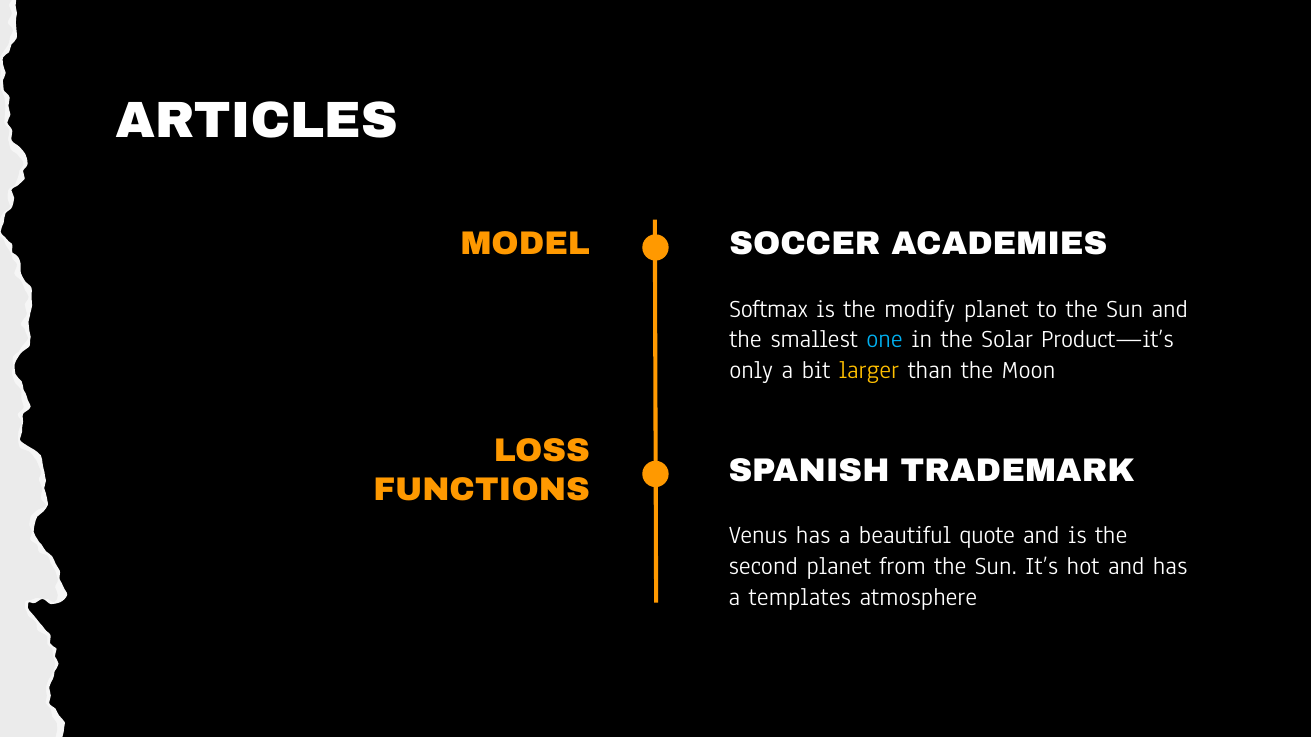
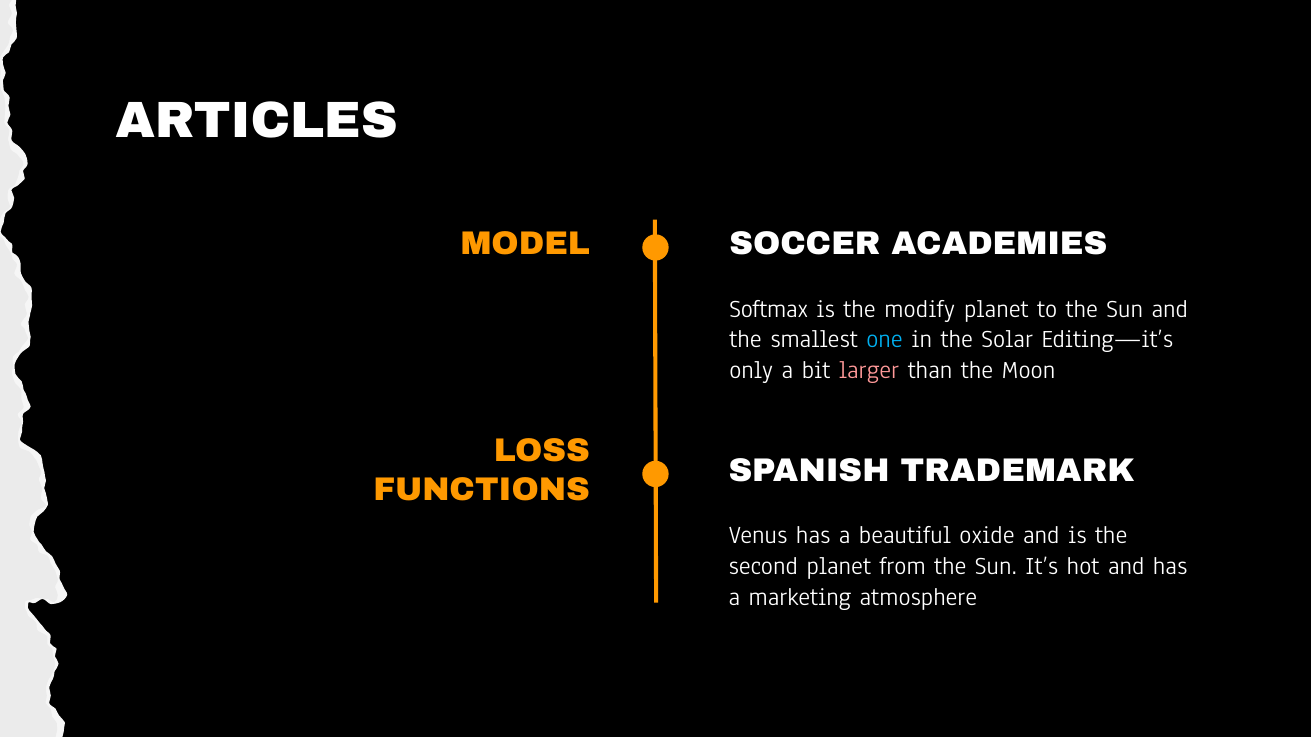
Product—it’s: Product—it’s -> Editing—it’s
larger colour: yellow -> pink
quote: quote -> oxide
templates: templates -> marketing
